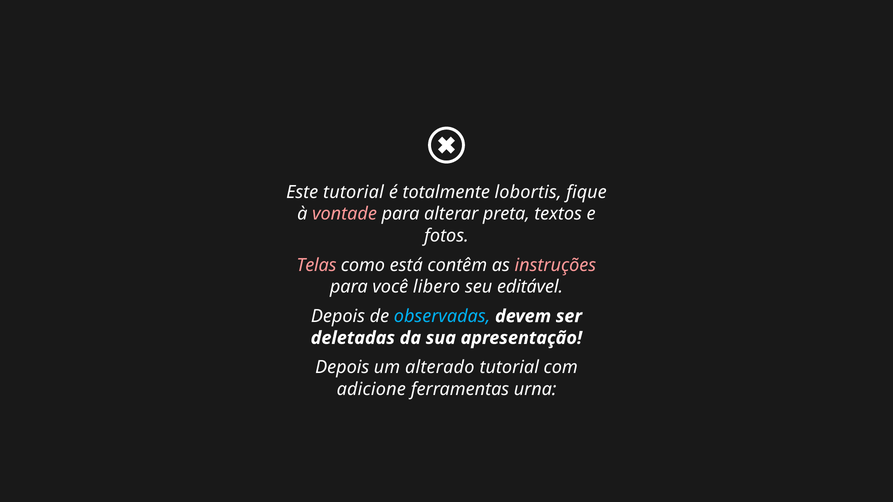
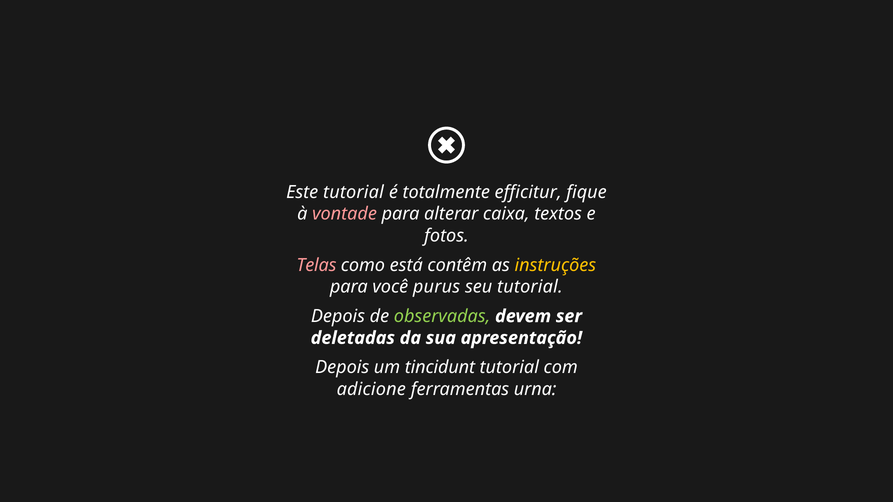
lobortis: lobortis -> efficitur
preta: preta -> caixa
instruções colour: pink -> yellow
libero: libero -> purus
seu editável: editável -> tutorial
observadas colour: light blue -> light green
alterado: alterado -> tincidunt
